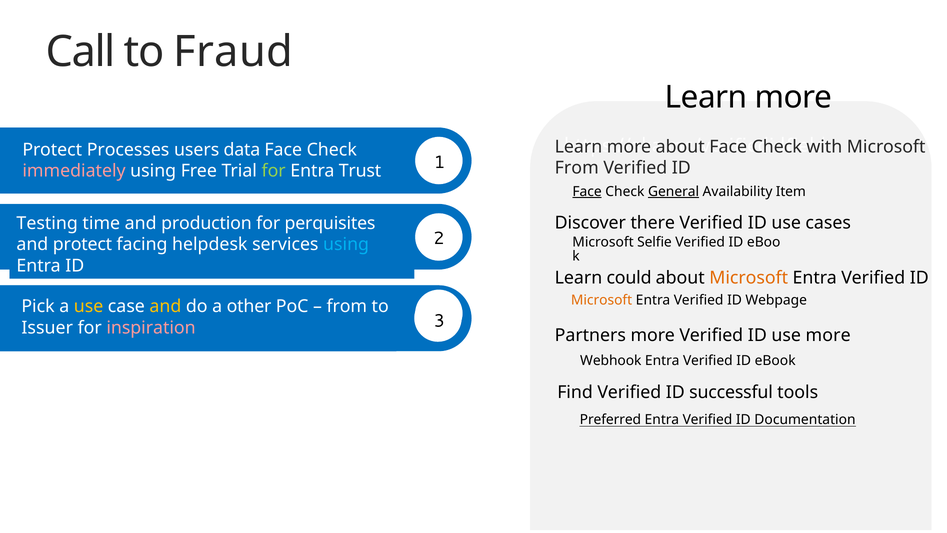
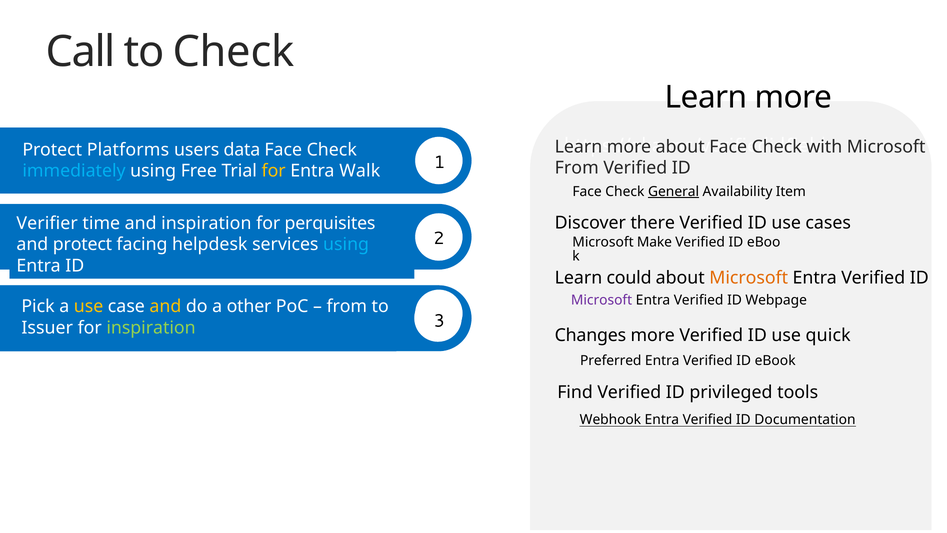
to Fraud: Fraud -> Check
Processes: Processes -> Platforms
immediately colour: pink -> light blue
for at (274, 171) colour: light green -> yellow
Trust: Trust -> Walk
Face at (587, 191) underline: present -> none
Testing: Testing -> Verifier
and production: production -> inspiration
Selfie: Selfie -> Make
Microsoft at (602, 300) colour: orange -> purple
inspiration at (151, 328) colour: pink -> light green
Partners: Partners -> Changes
use more: more -> quick
Webhook: Webhook -> Preferred
successful: successful -> privileged
Preferred: Preferred -> Webhook
